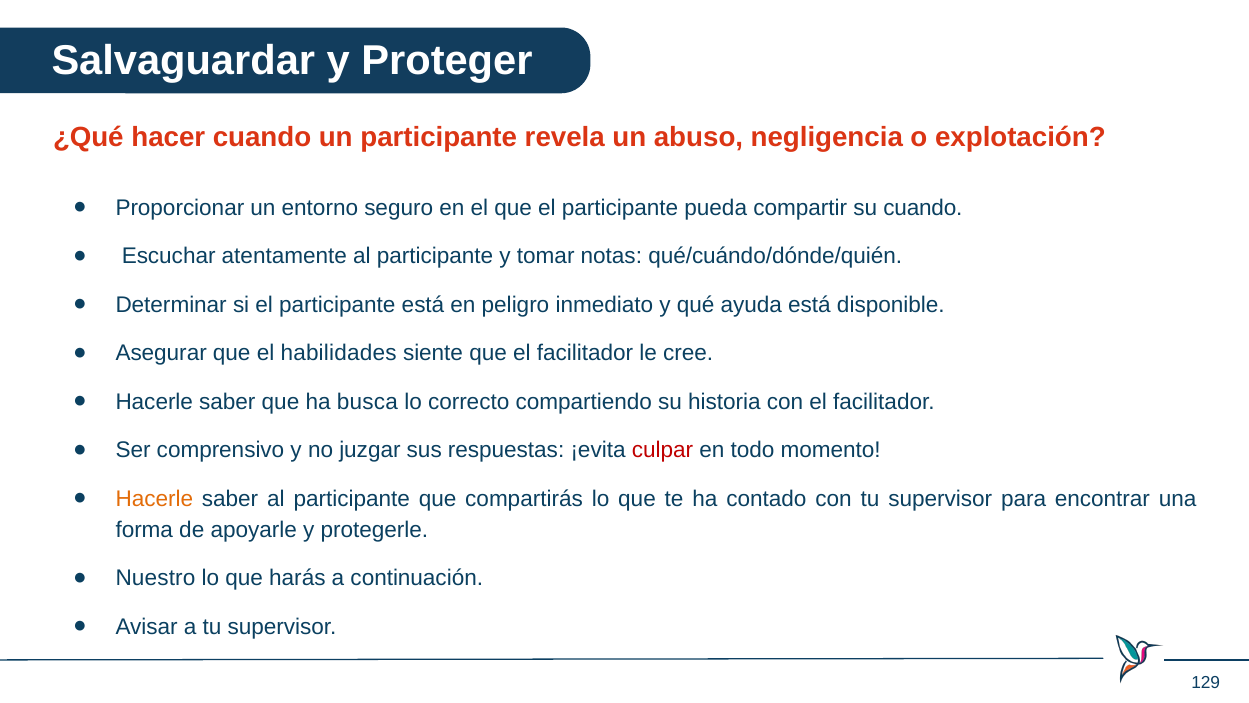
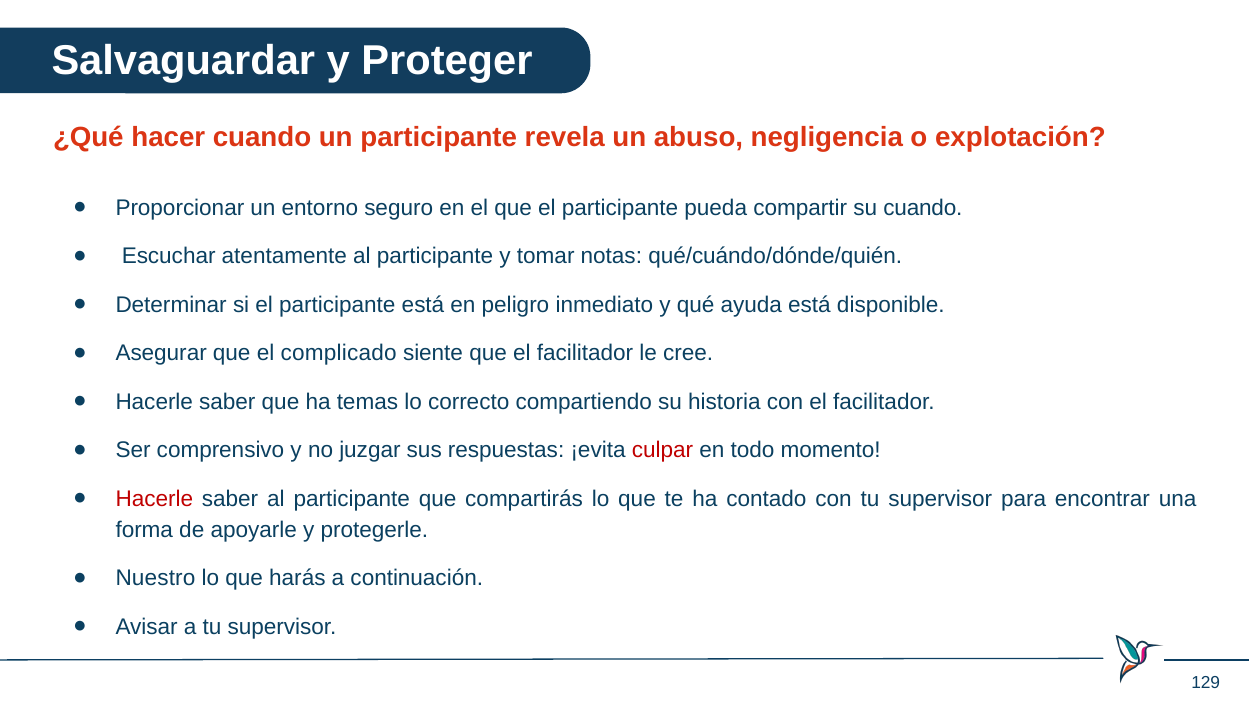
habilidades: habilidades -> complicado
busca: busca -> temas
Hacerle at (154, 498) colour: orange -> red
